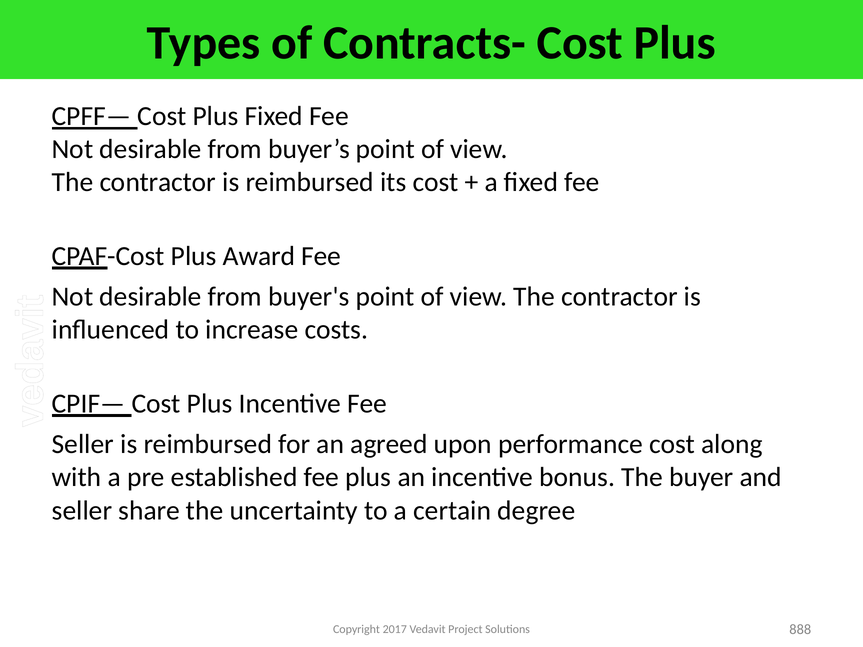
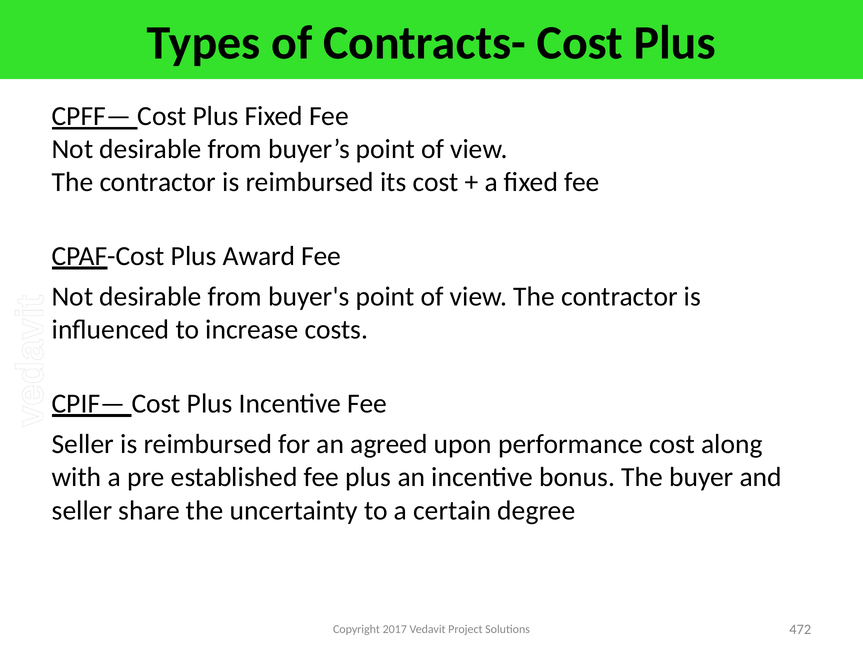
888: 888 -> 472
